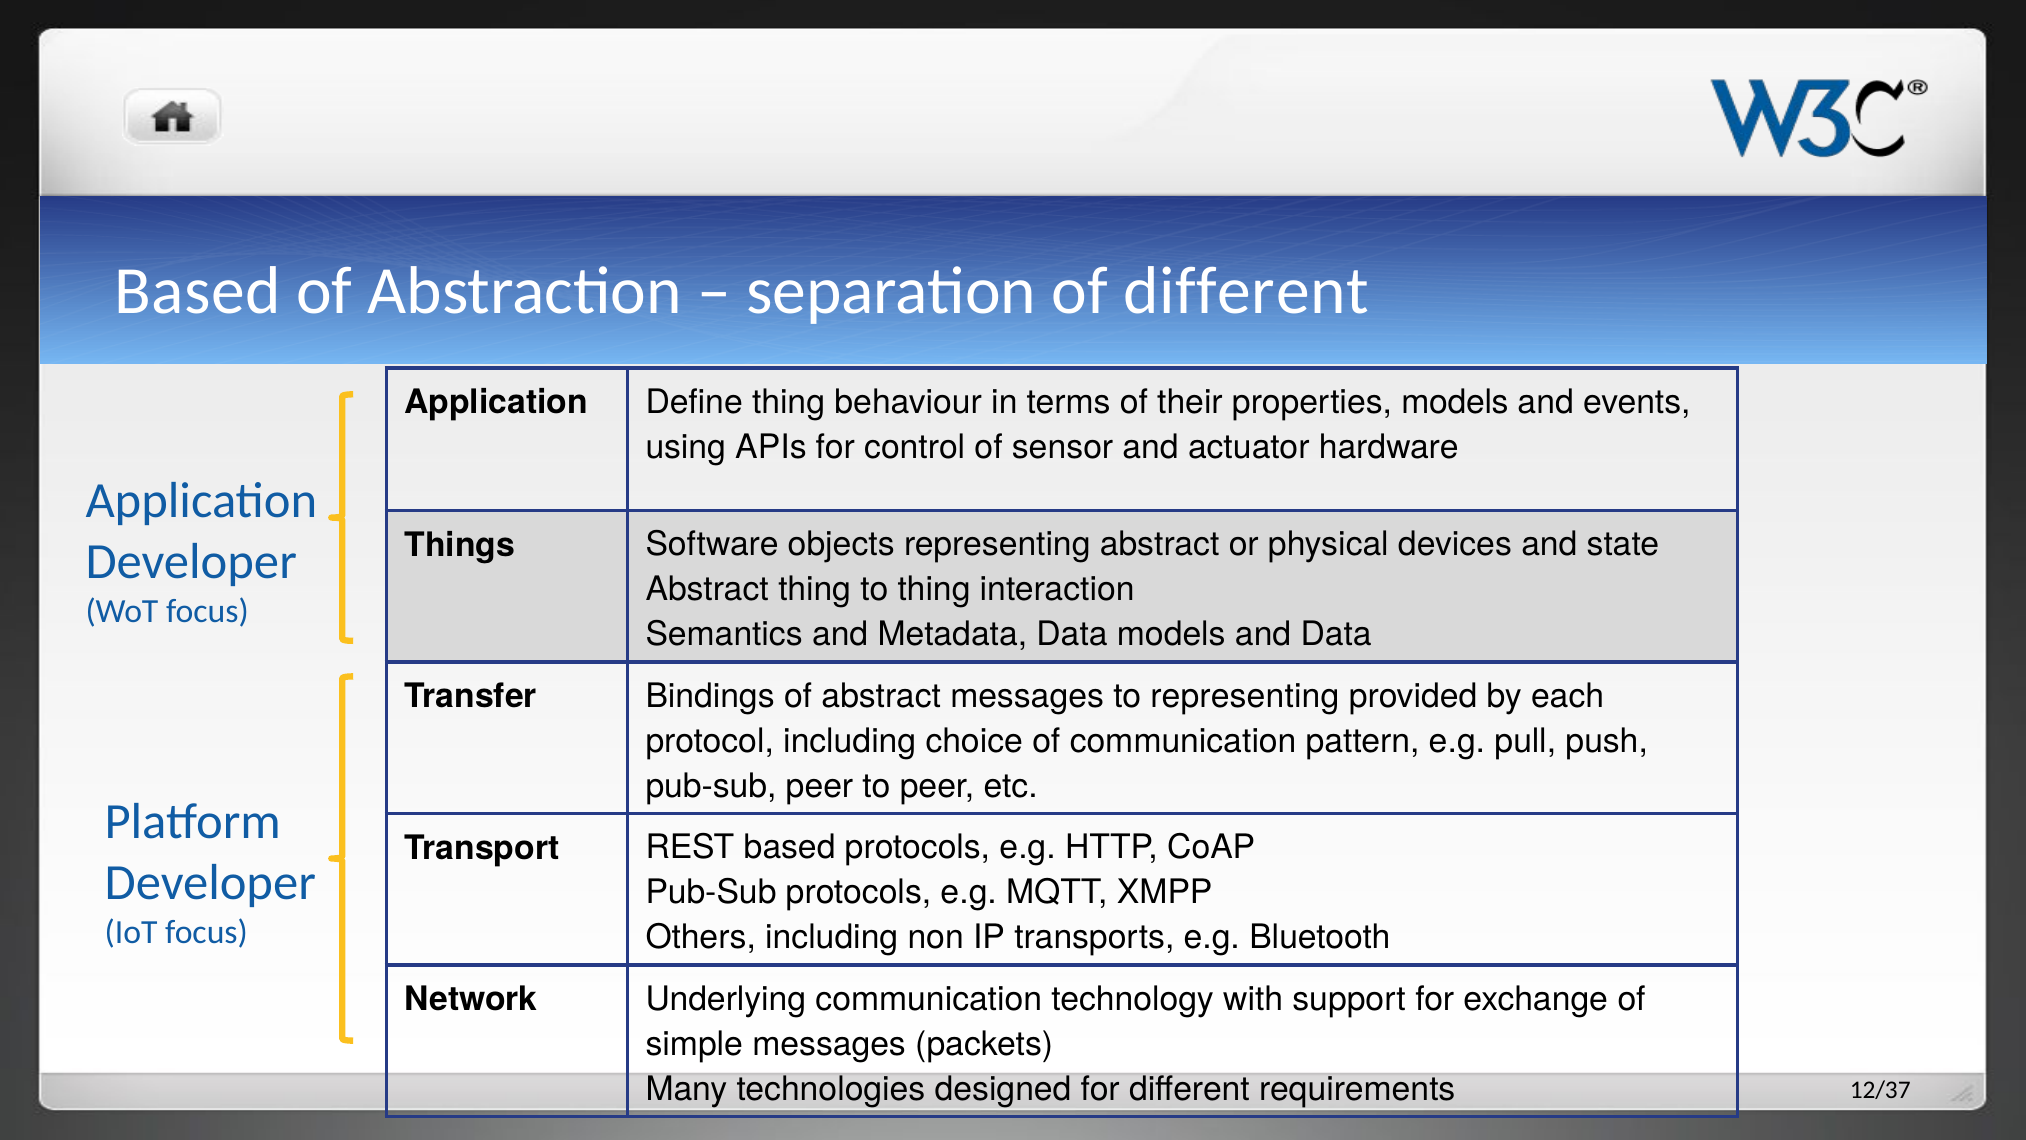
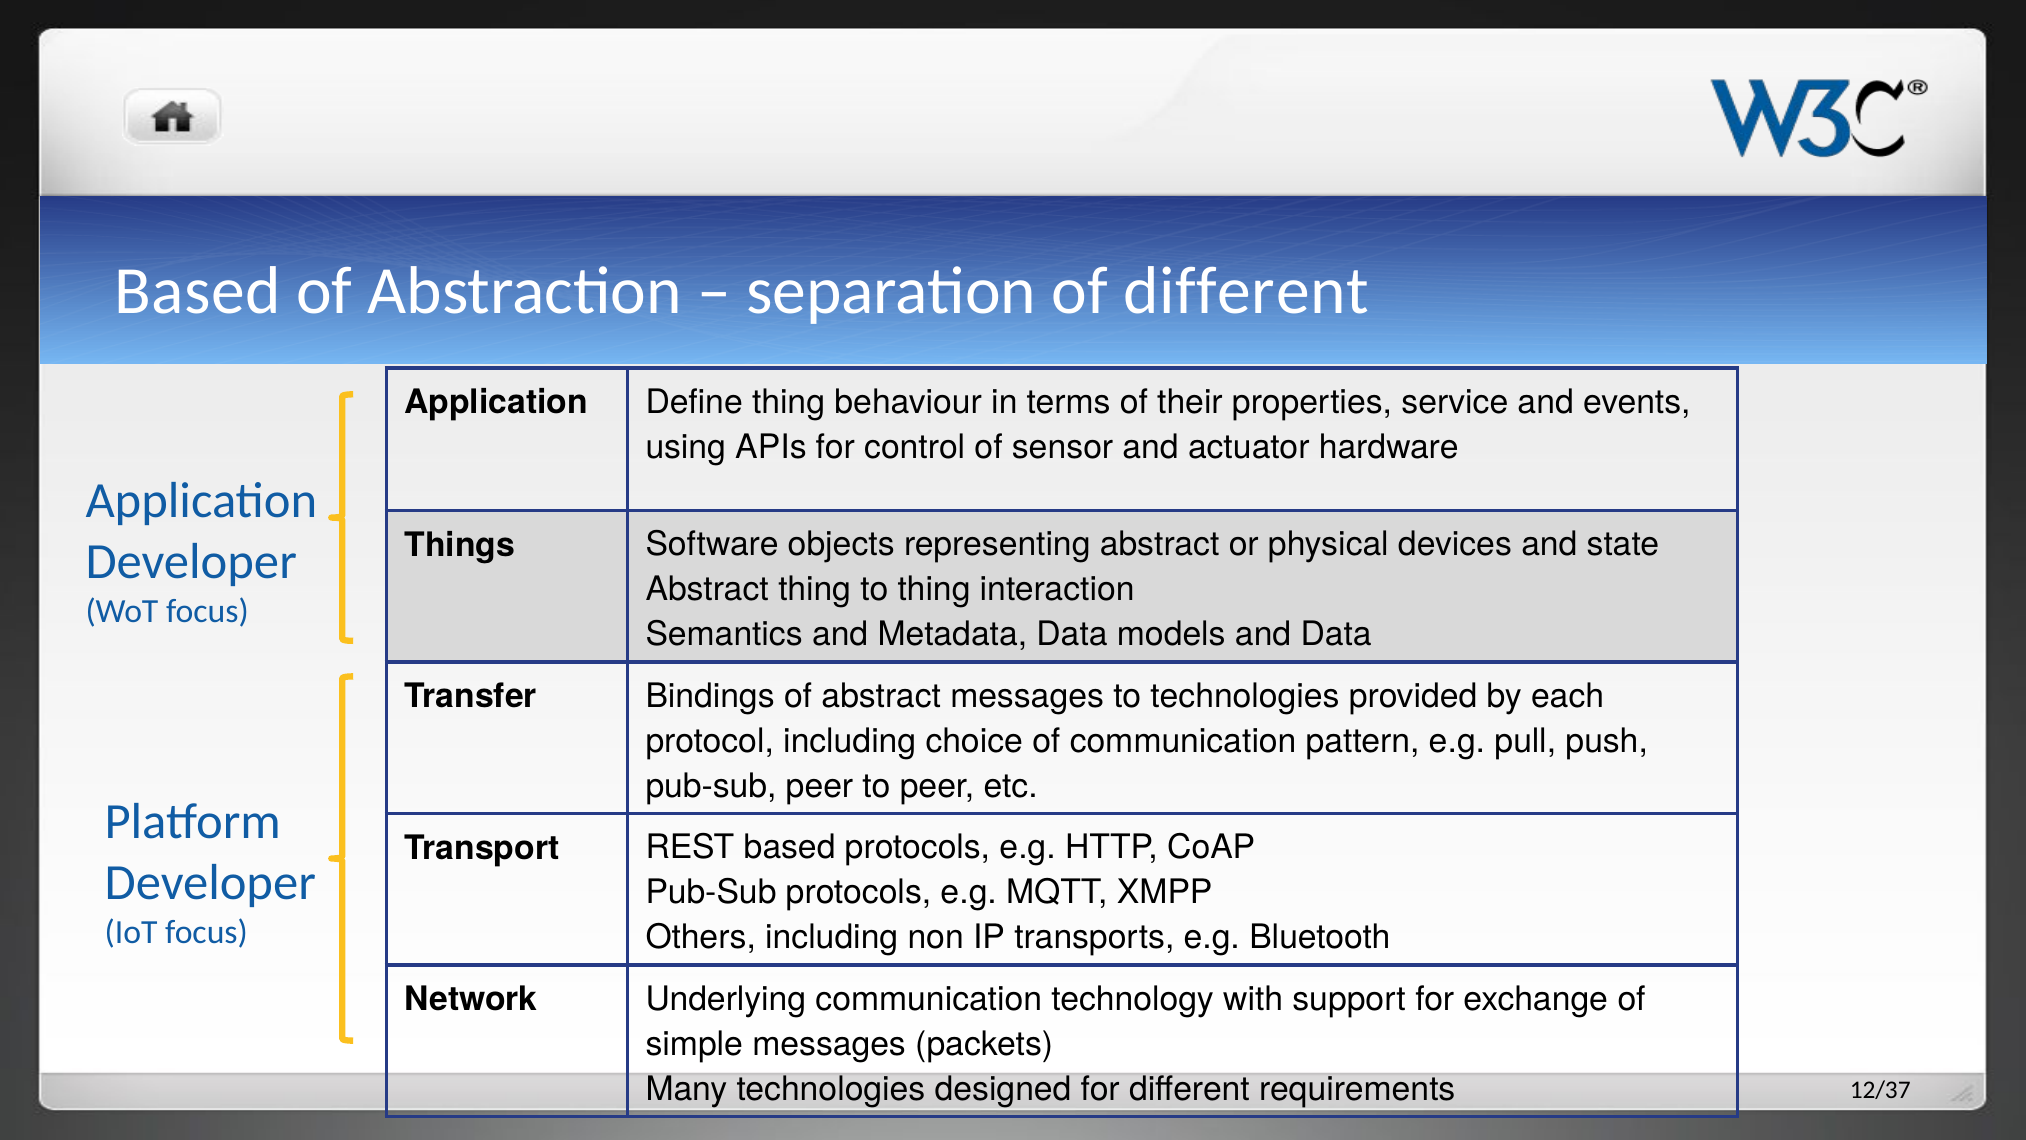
properties models: models -> service
to representing: representing -> technologies
